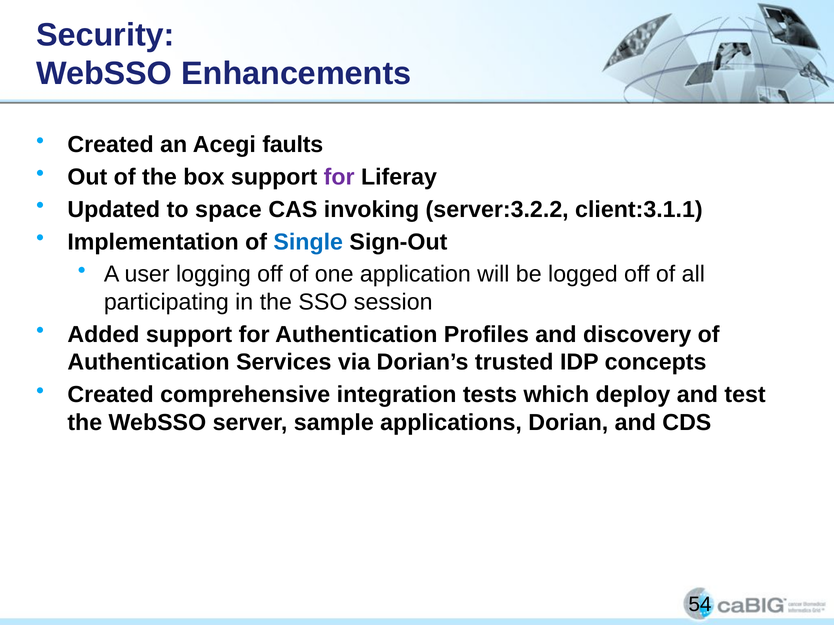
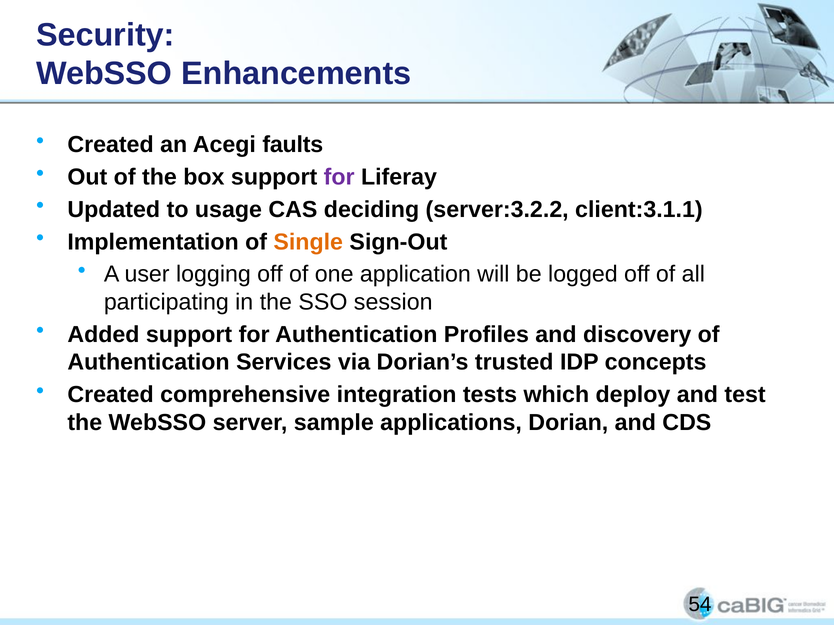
space: space -> usage
invoking: invoking -> deciding
Single colour: blue -> orange
